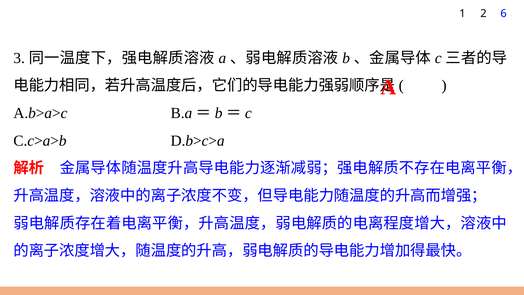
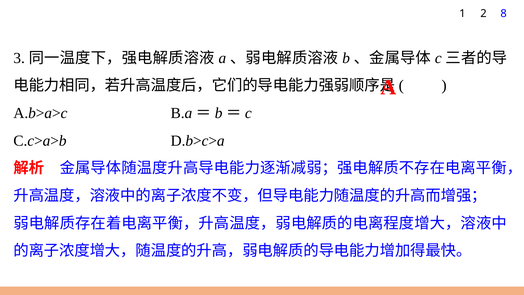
6: 6 -> 8
